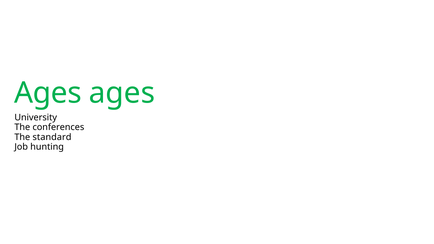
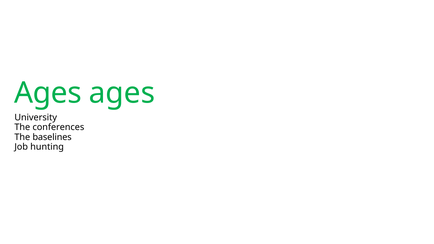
standard: standard -> baselines
